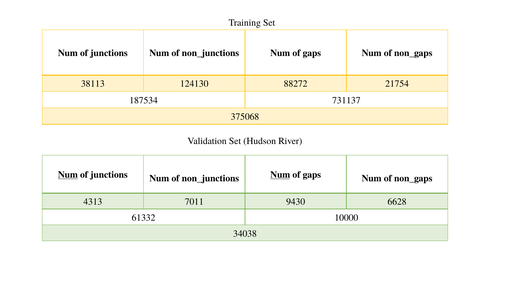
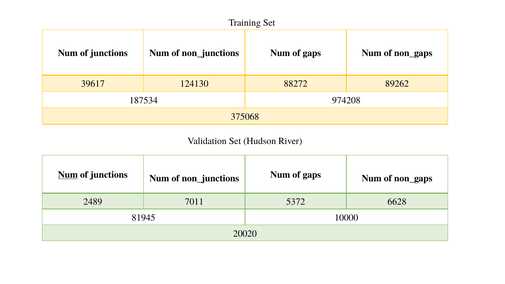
38113: 38113 -> 39617
21754: 21754 -> 89262
731137: 731137 -> 974208
Num at (280, 175) underline: present -> none
4313: 4313 -> 2489
9430: 9430 -> 5372
61332: 61332 -> 81945
34038: 34038 -> 20020
